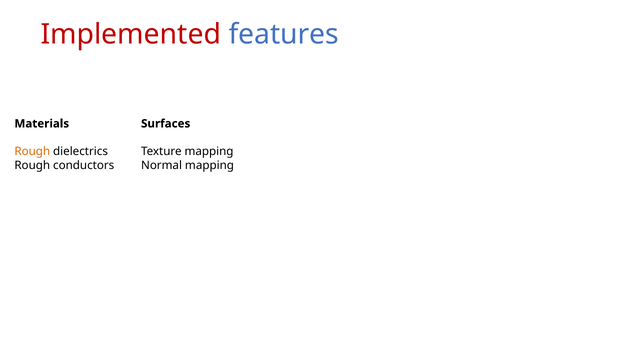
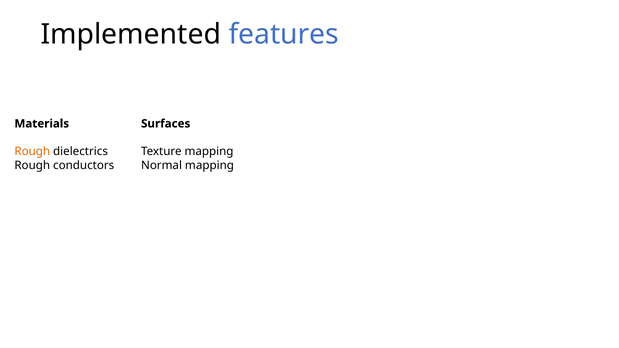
Implemented colour: red -> black
